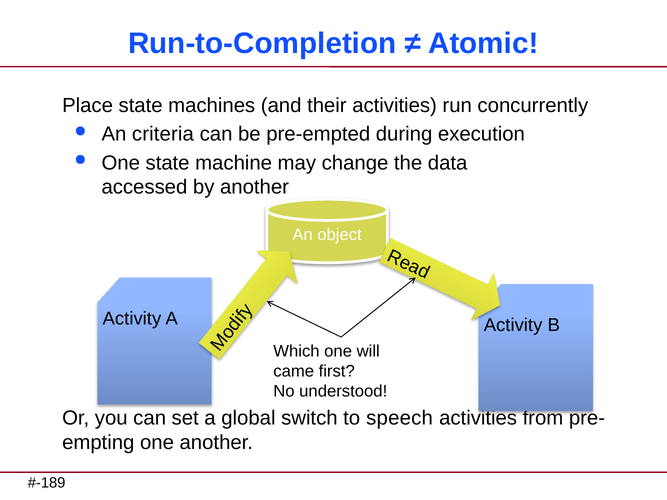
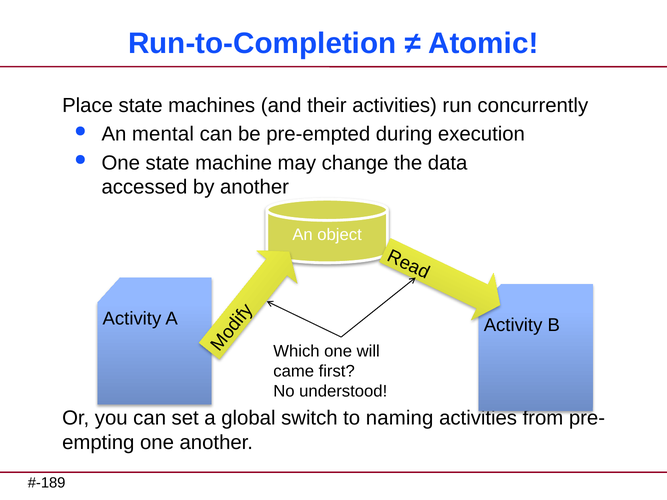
criteria: criteria -> mental
speech: speech -> naming
